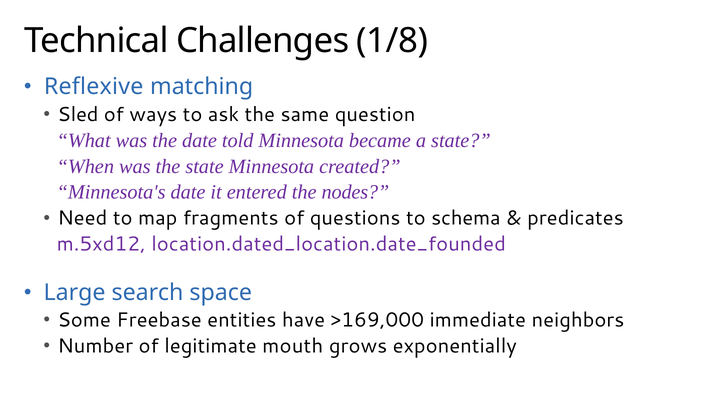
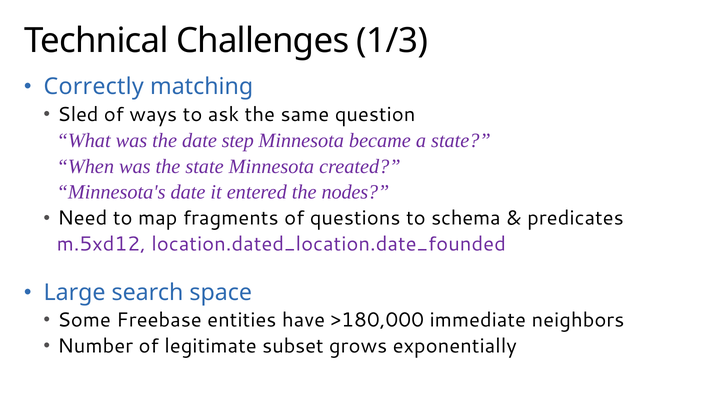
1/8: 1/8 -> 1/3
Reflexive: Reflexive -> Correctly
told: told -> step
>169,000: >169,000 -> >180,000
mouth: mouth -> subset
